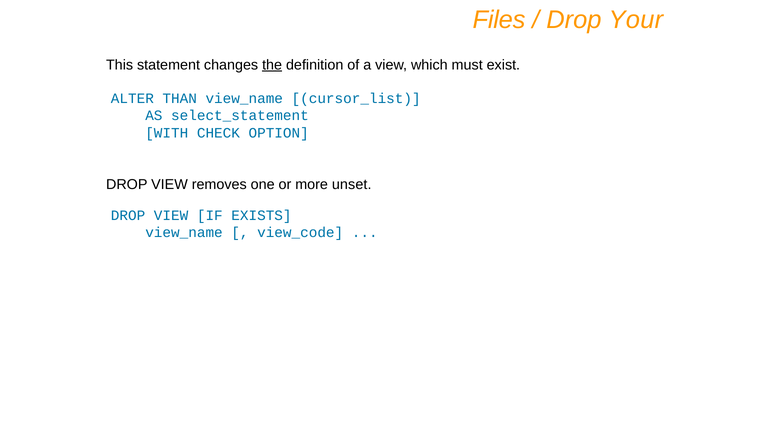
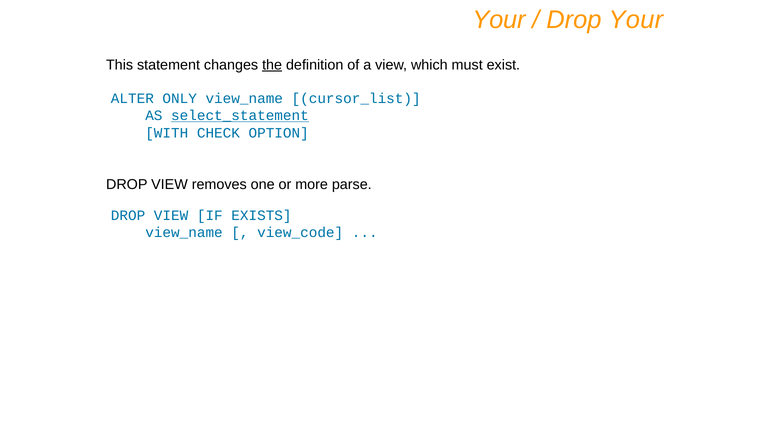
Files at (499, 20): Files -> Your
THAN: THAN -> ONLY
select_statement underline: none -> present
unset: unset -> parse
